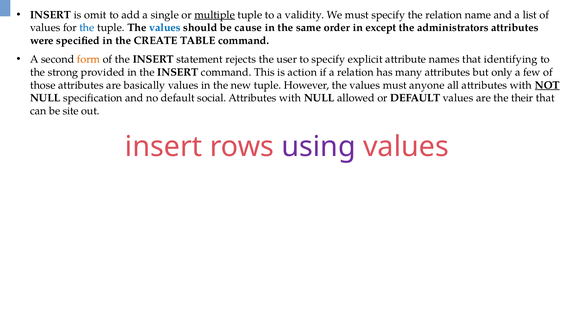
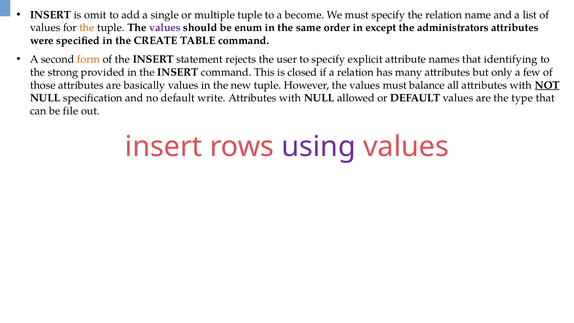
multiple underline: present -> none
validity: validity -> become
the at (87, 28) colour: blue -> orange
values at (165, 28) colour: blue -> purple
cause: cause -> enum
action: action -> closed
anyone: anyone -> balance
social: social -> write
their: their -> type
site: site -> file
